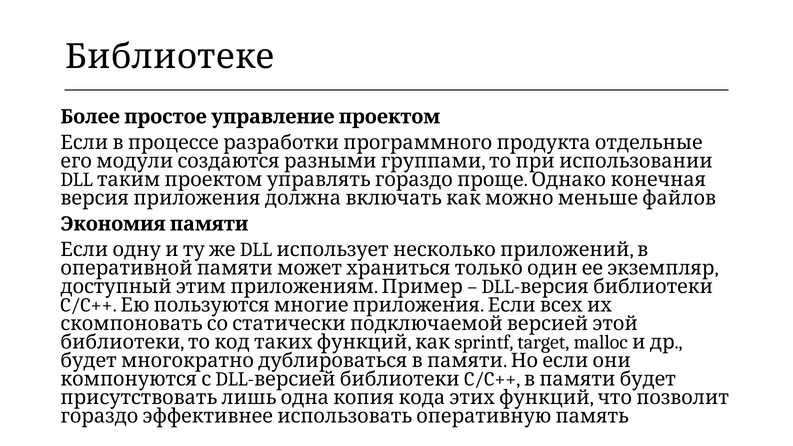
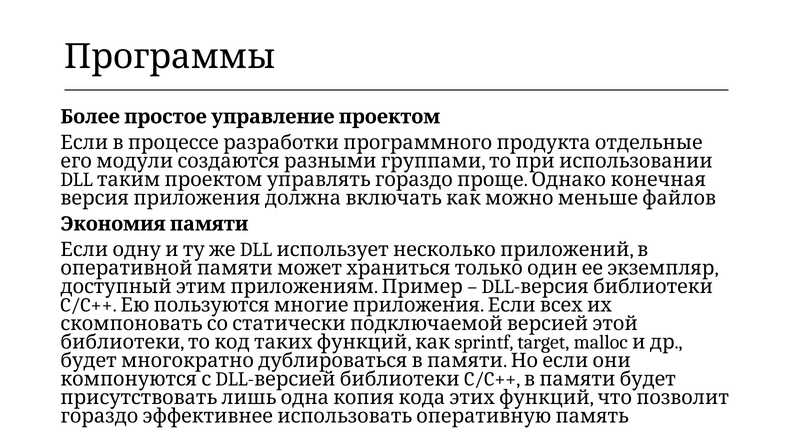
Библиотеке: Библиотеке -> Программы
